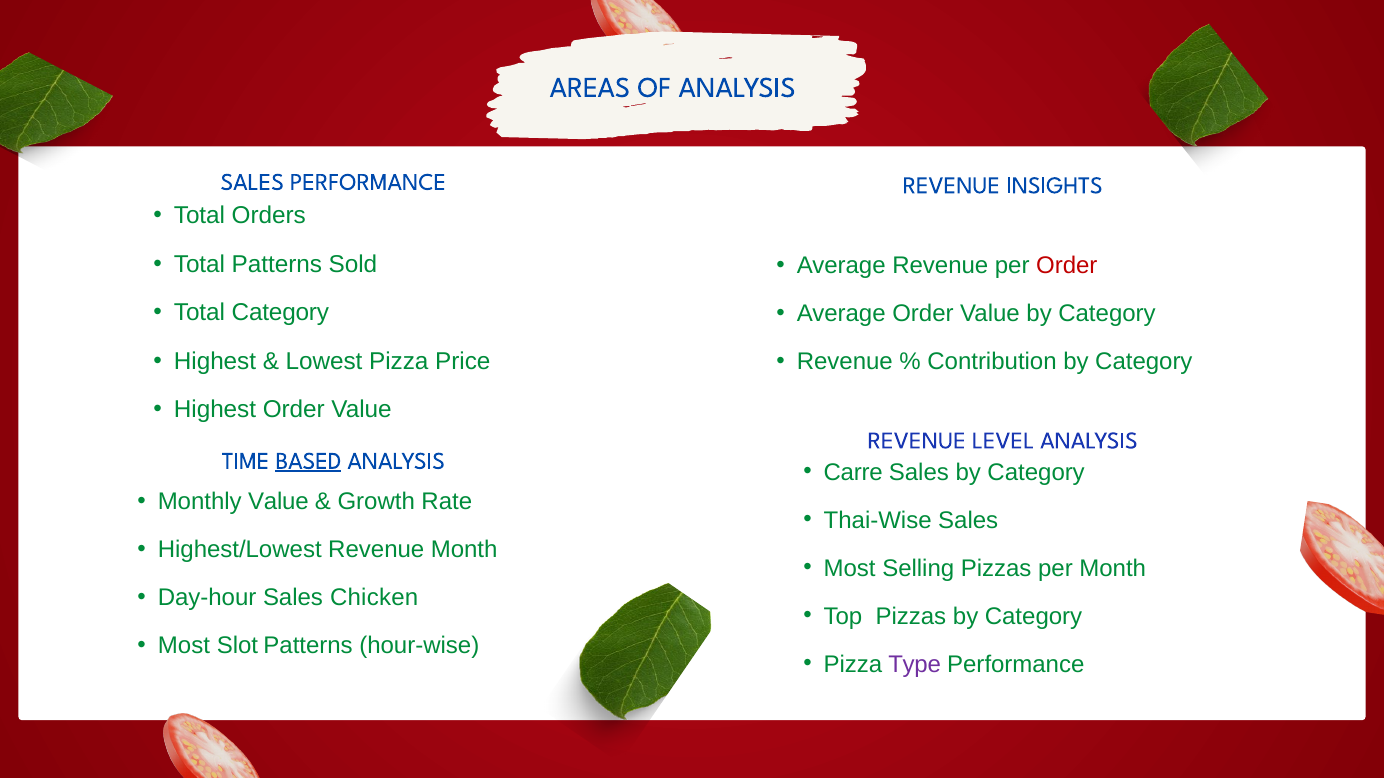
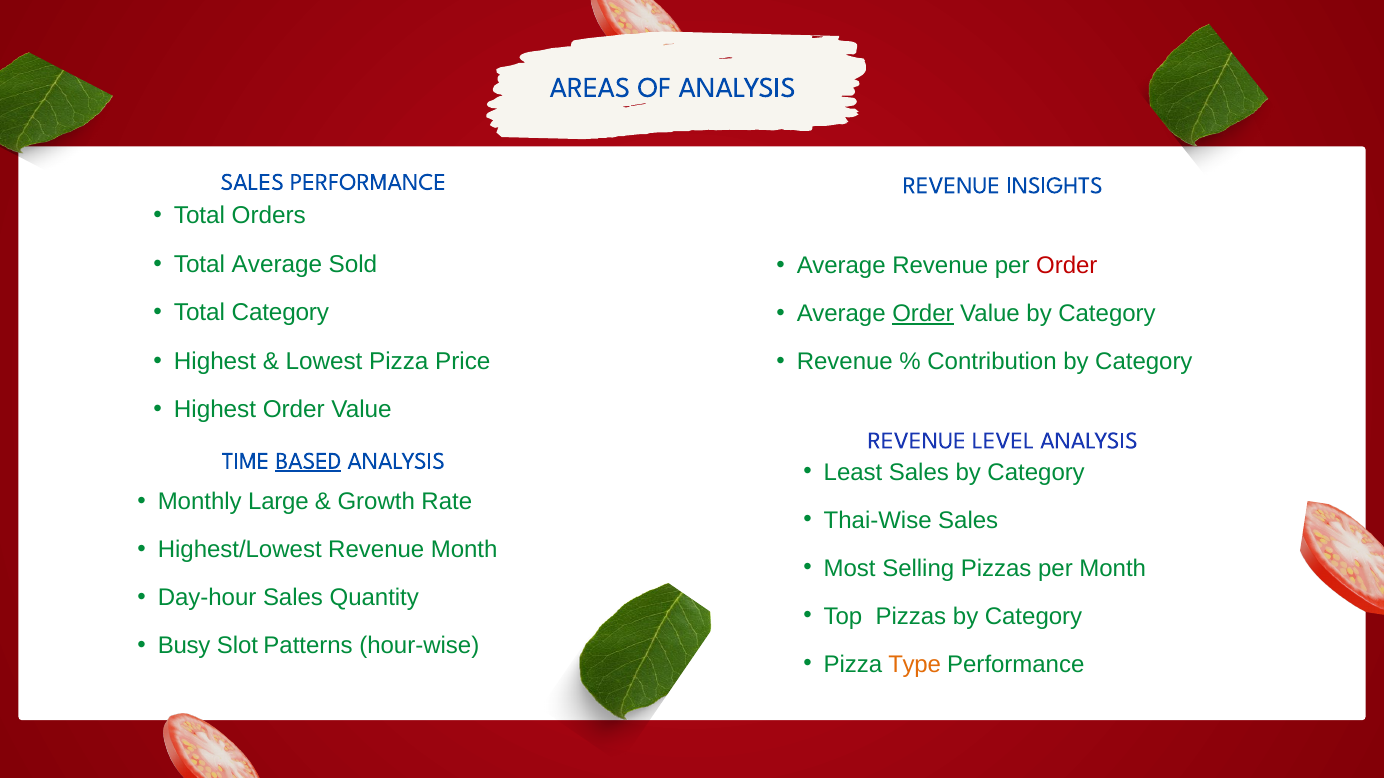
Total Patterns: Patterns -> Average
Order at (923, 314) underline: none -> present
Carre: Carre -> Least
Monthly Value: Value -> Large
Chicken: Chicken -> Quantity
Most at (184, 646): Most -> Busy
Type colour: purple -> orange
